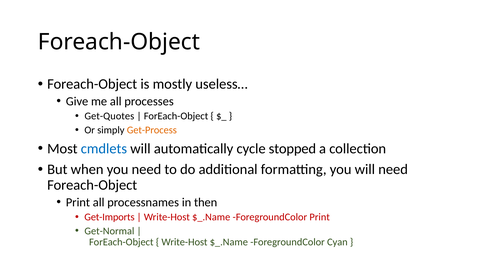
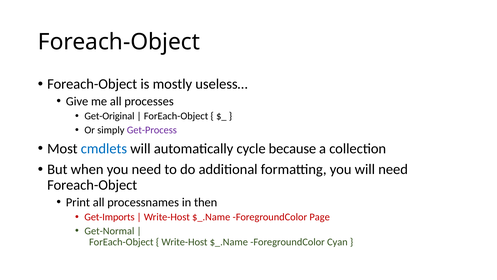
Get-Quotes: Get-Quotes -> Get-Original
Get-Process colour: orange -> purple
stopped: stopped -> because
ForegroundColor Print: Print -> Page
